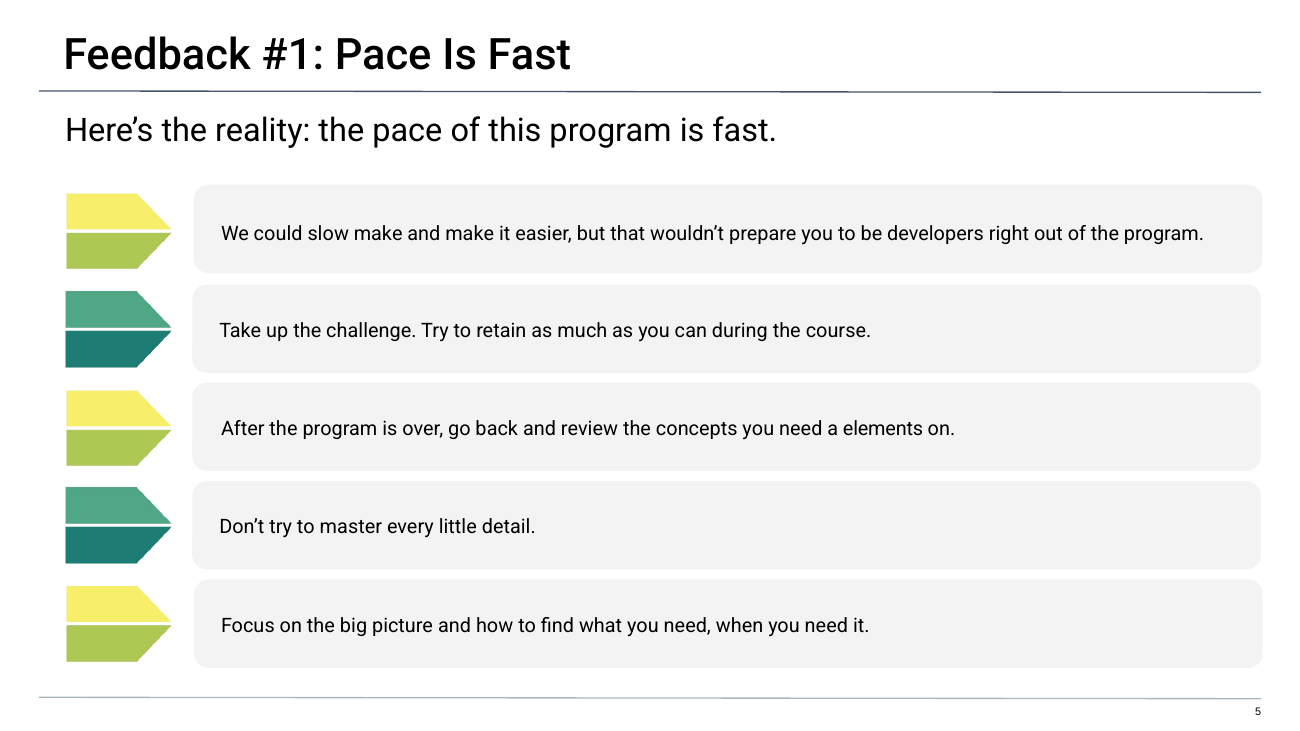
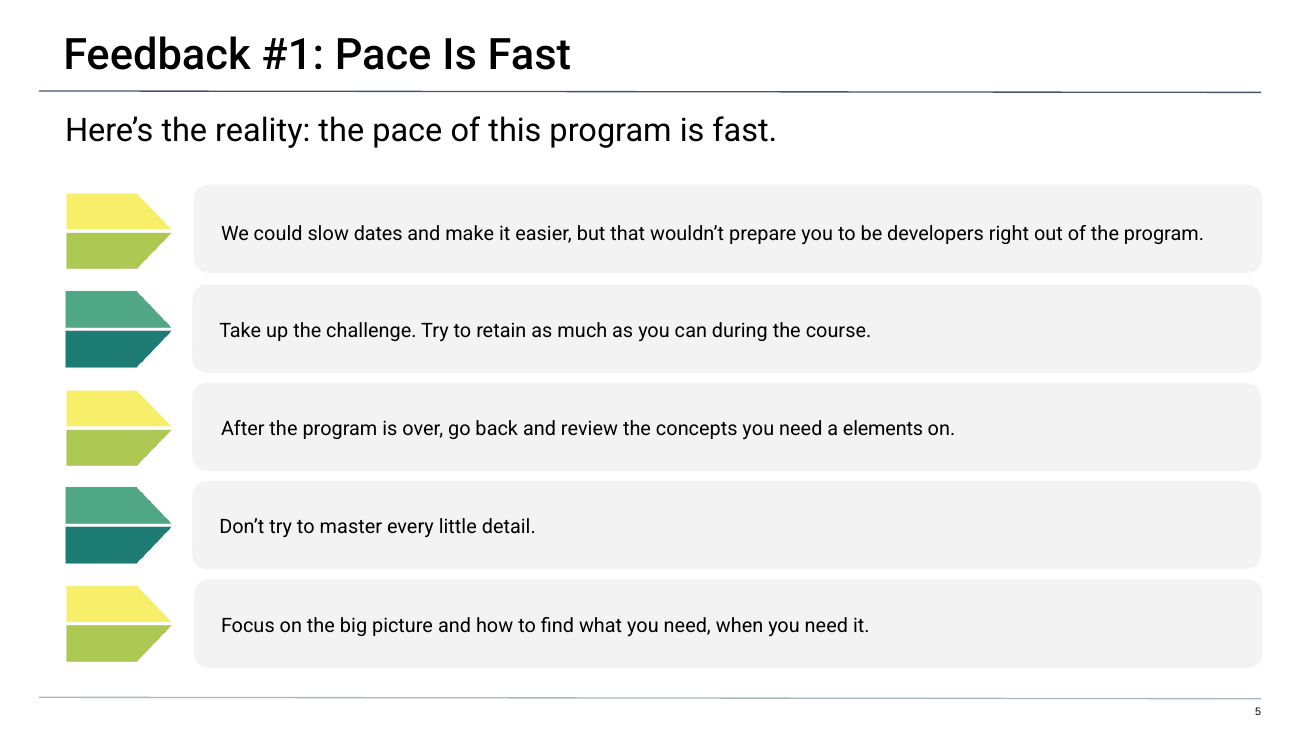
slow make: make -> dates
